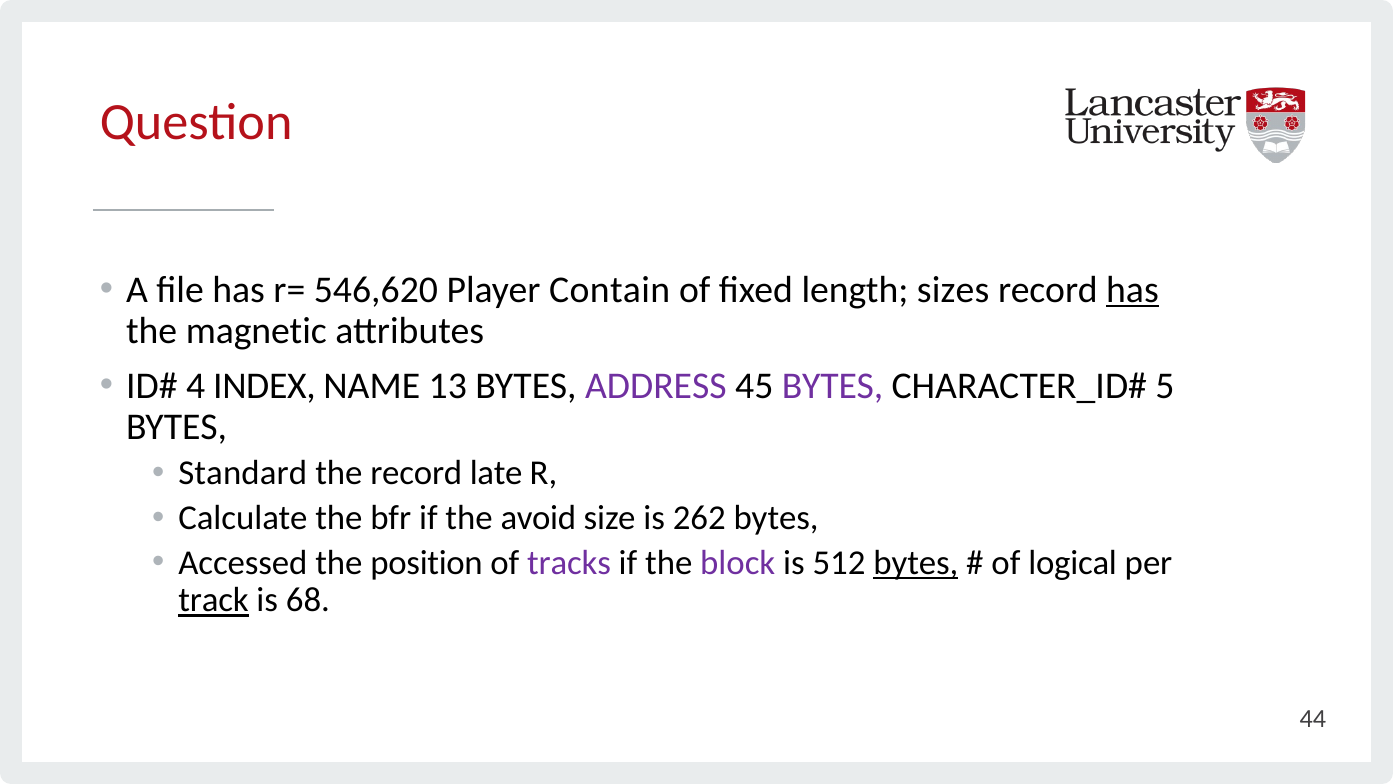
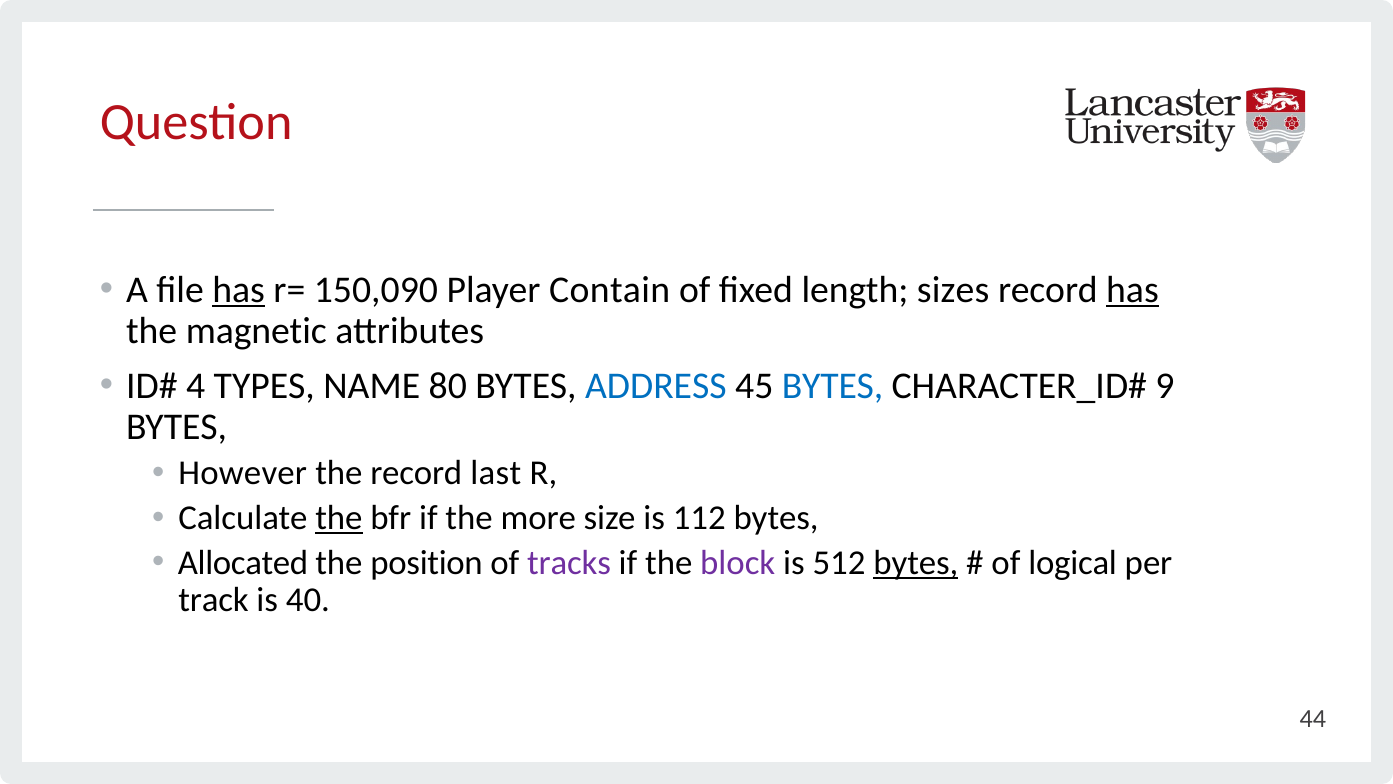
has at (239, 290) underline: none -> present
546,620: 546,620 -> 150,090
INDEX: INDEX -> TYPES
13: 13 -> 80
ADDRESS colour: purple -> blue
BYTES at (833, 386) colour: purple -> blue
5: 5 -> 9
Standard: Standard -> However
late: late -> last
the at (339, 518) underline: none -> present
avoid: avoid -> more
262: 262 -> 112
Accessed: Accessed -> Allocated
track underline: present -> none
68: 68 -> 40
